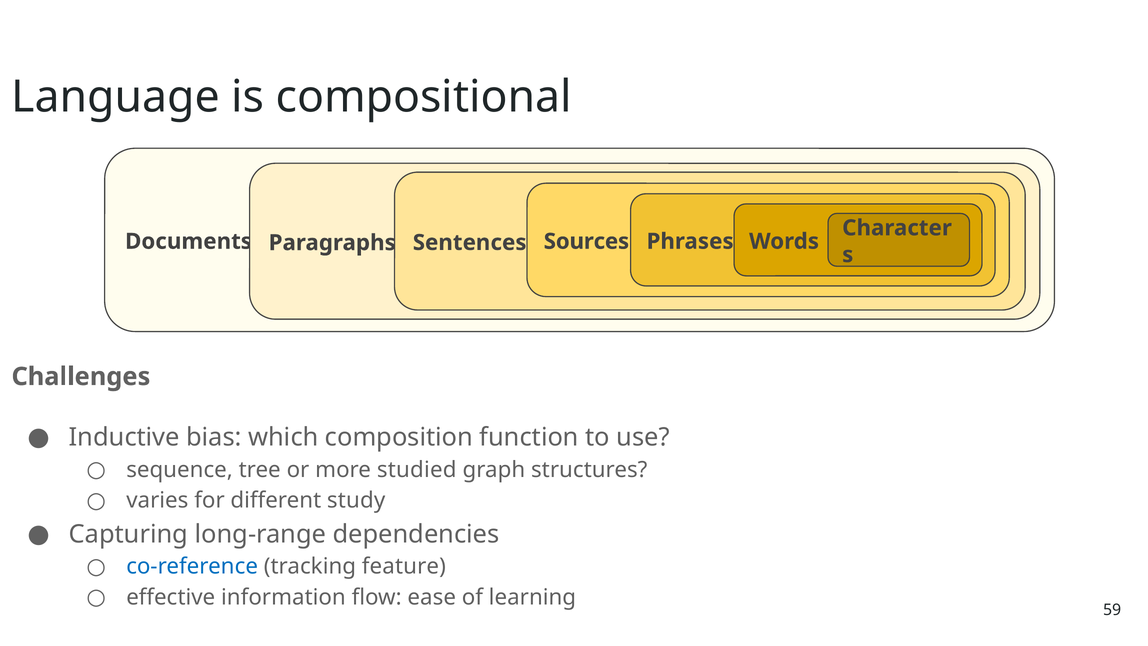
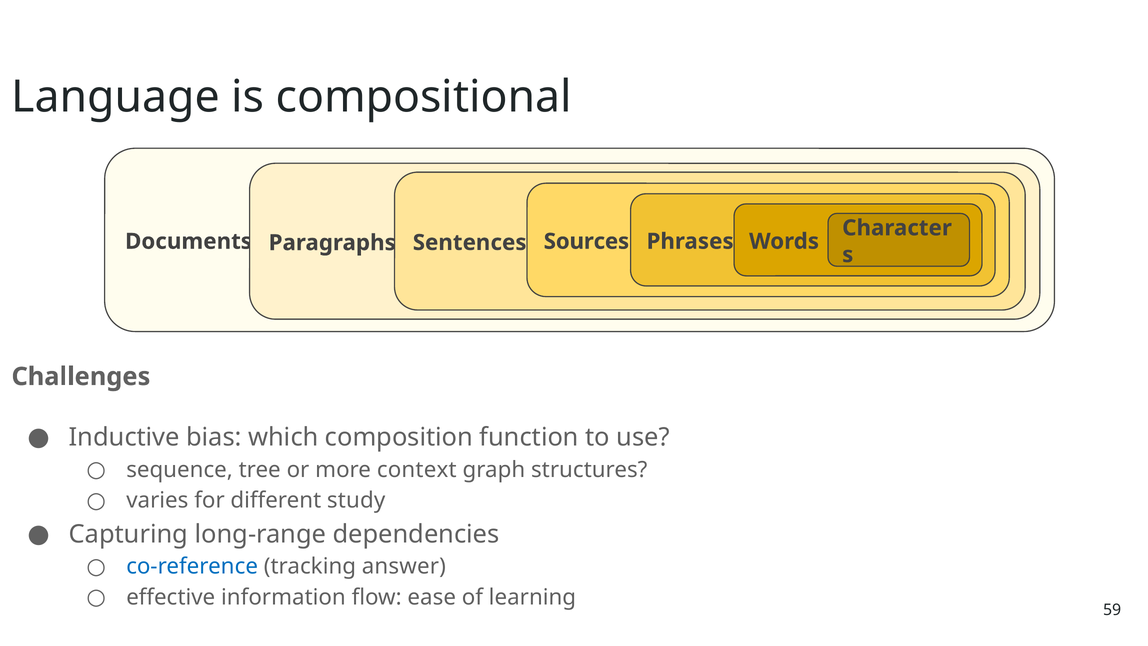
studied: studied -> context
feature: feature -> answer
